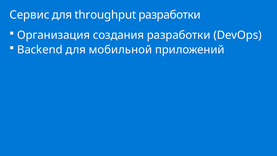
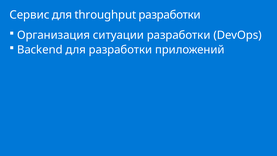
создания: создания -> ситуации
для мобильной: мобильной -> разработки
